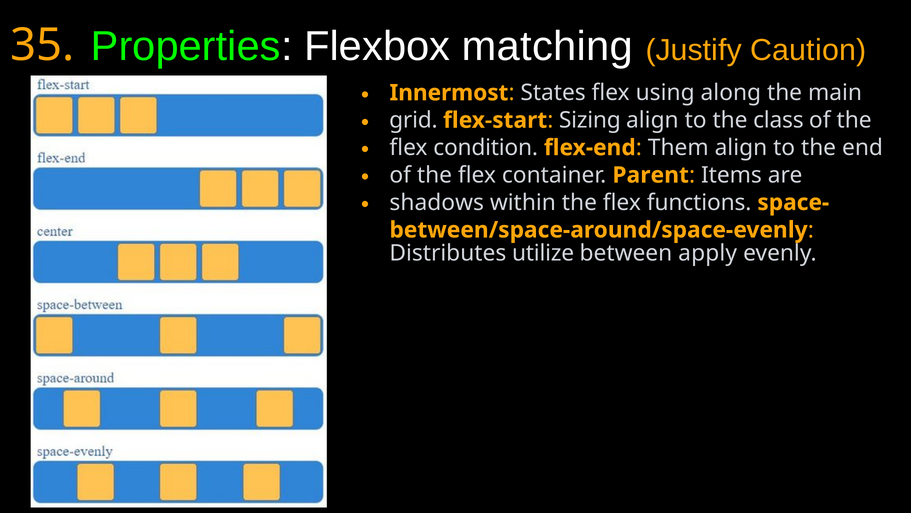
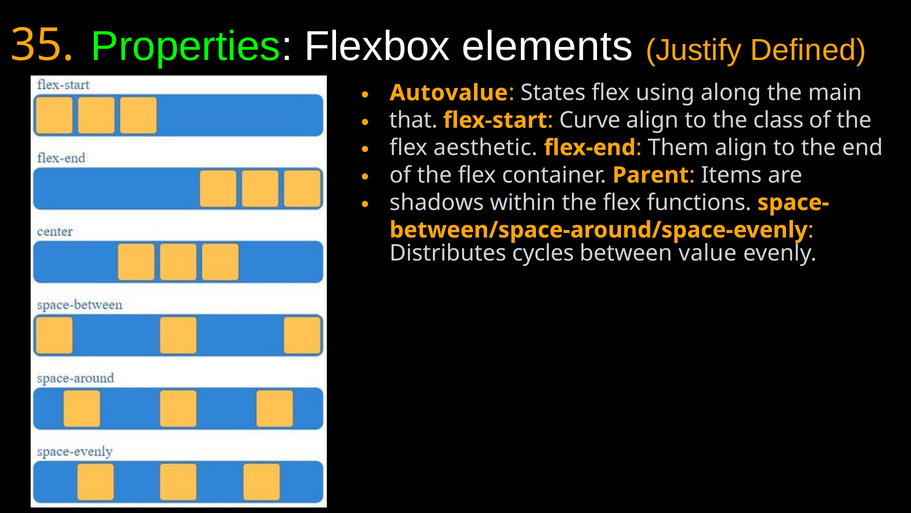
matching: matching -> elements
Caution: Caution -> Defined
Innermost: Innermost -> Autovalue
grid: grid -> that
Sizing: Sizing -> Curve
condition: condition -> aesthetic
utilize: utilize -> cycles
apply: apply -> value
